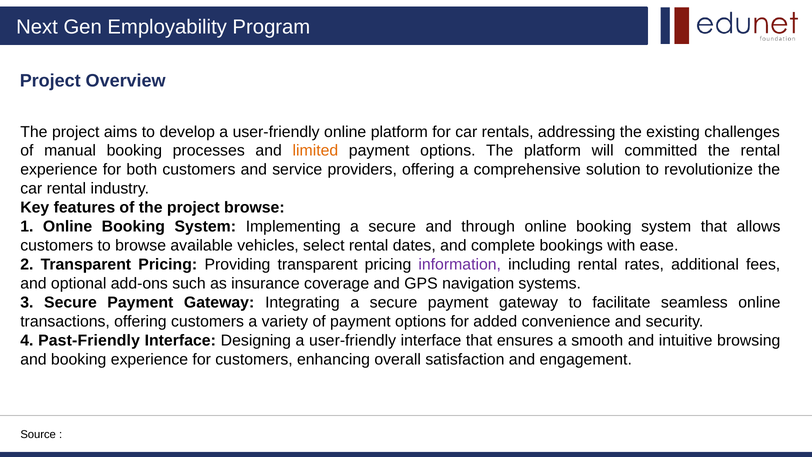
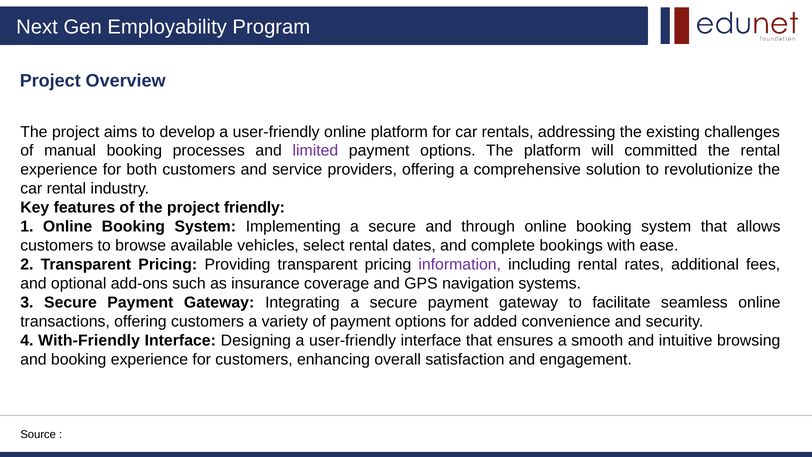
limited colour: orange -> purple
project browse: browse -> friendly
Past-Friendly: Past-Friendly -> With-Friendly
